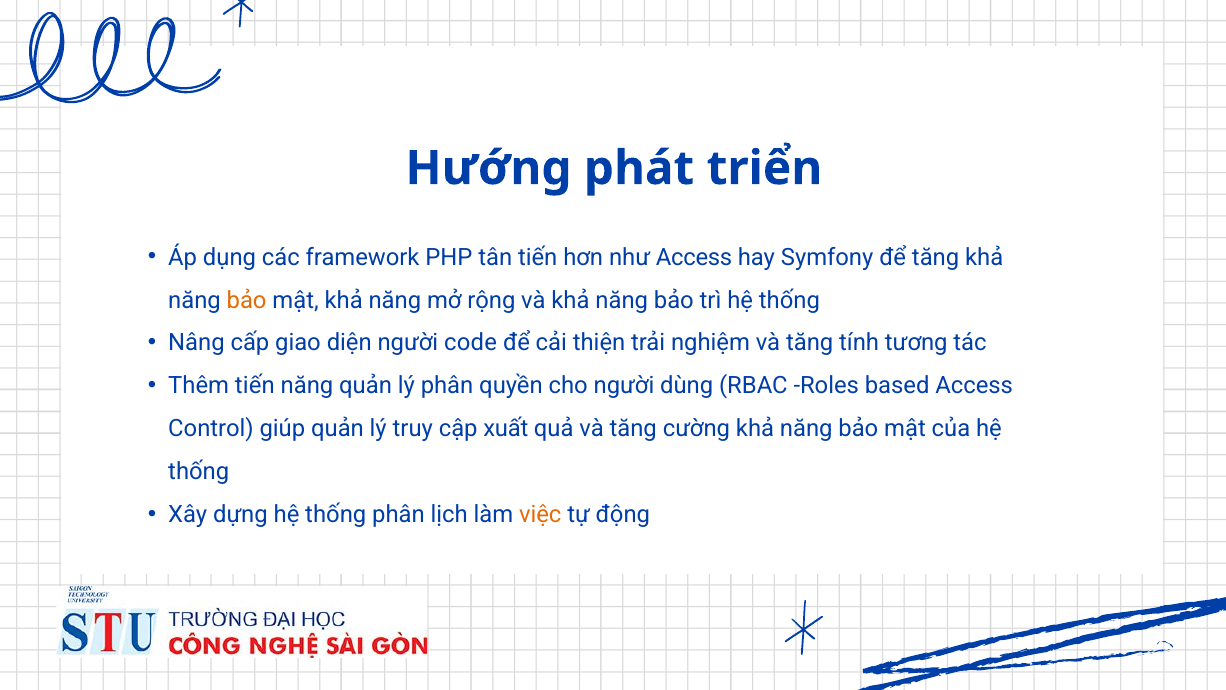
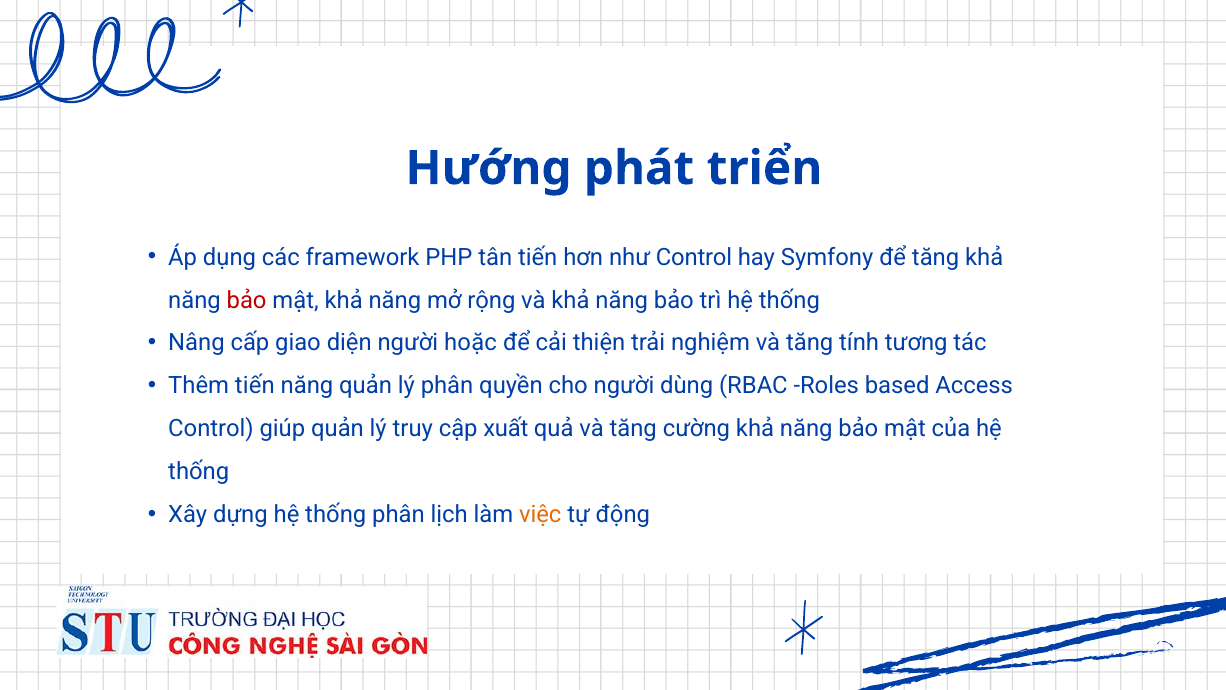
như Access: Access -> Control
bảo at (247, 300) colour: orange -> red
code: code -> hoặc
